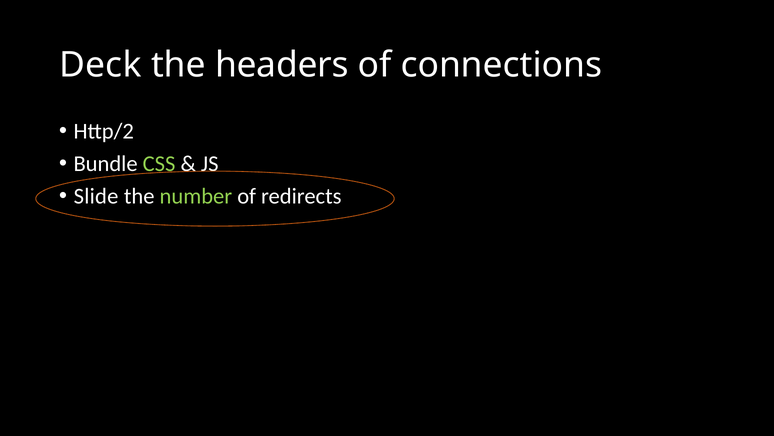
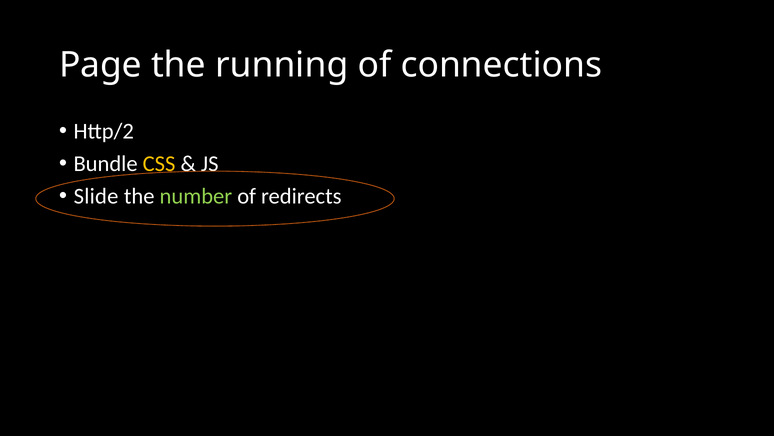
Deck: Deck -> Page
headers: headers -> running
CSS colour: light green -> yellow
